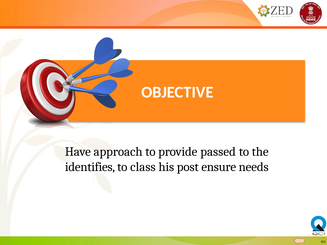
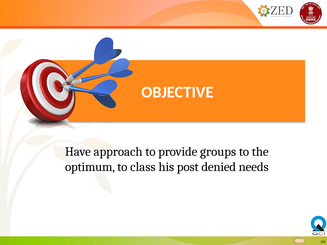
passed: passed -> groups
identifies: identifies -> optimum
ensure: ensure -> denied
